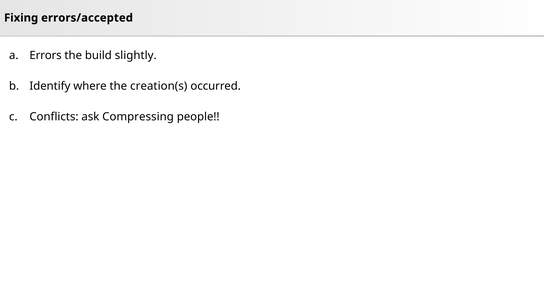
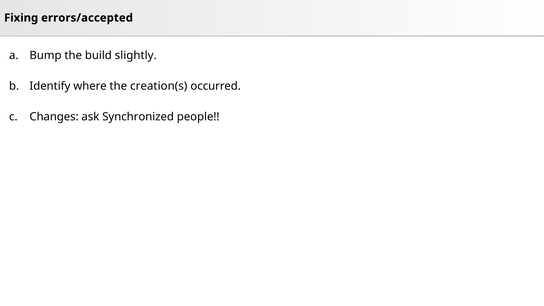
Errors: Errors -> Bump
Conflicts: Conflicts -> Changes
Compressing: Compressing -> Synchronized
